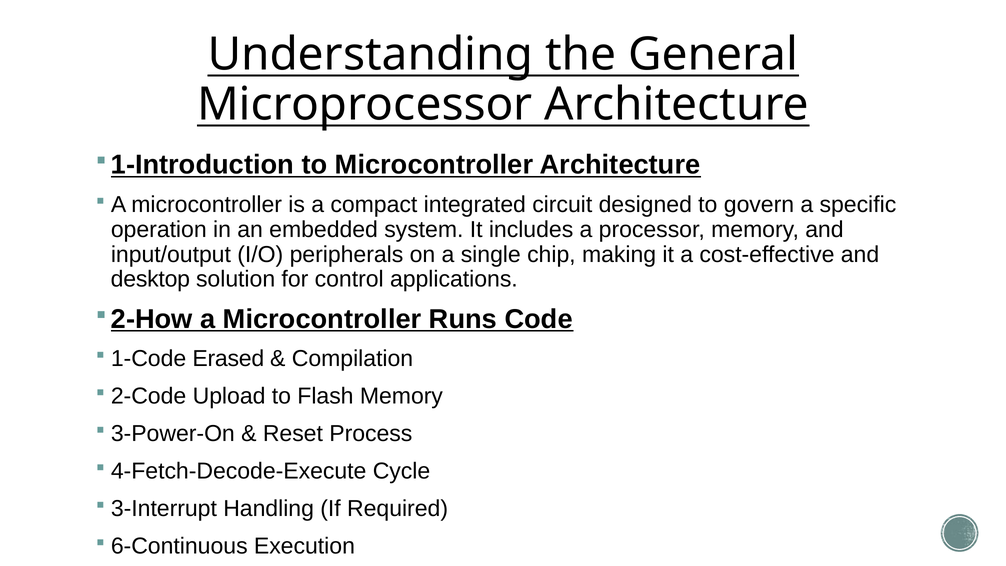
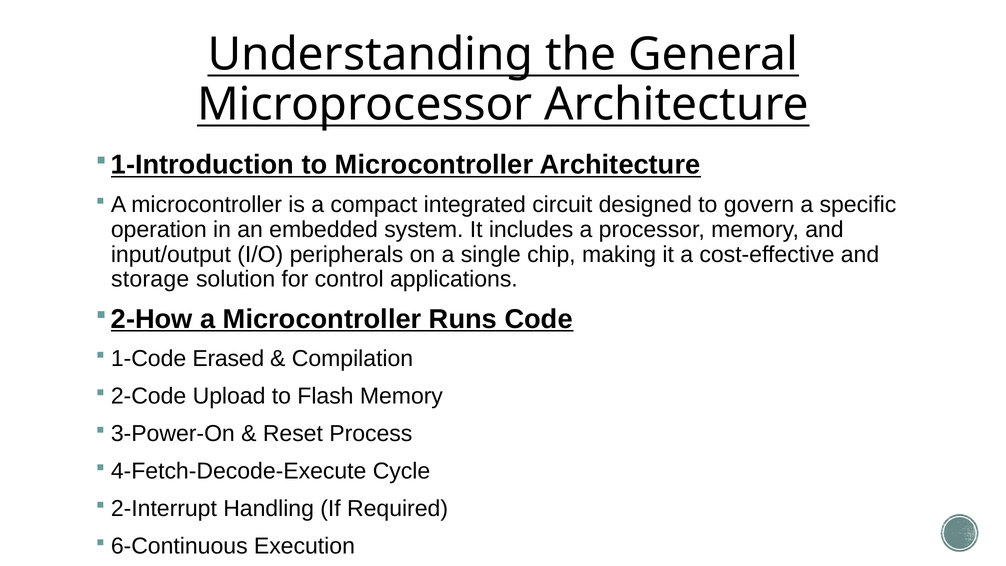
desktop: desktop -> storage
3-Interrupt: 3-Interrupt -> 2-Interrupt
